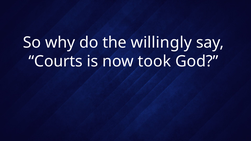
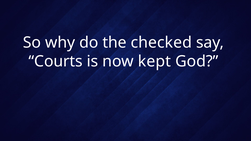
willingly: willingly -> checked
took: took -> kept
